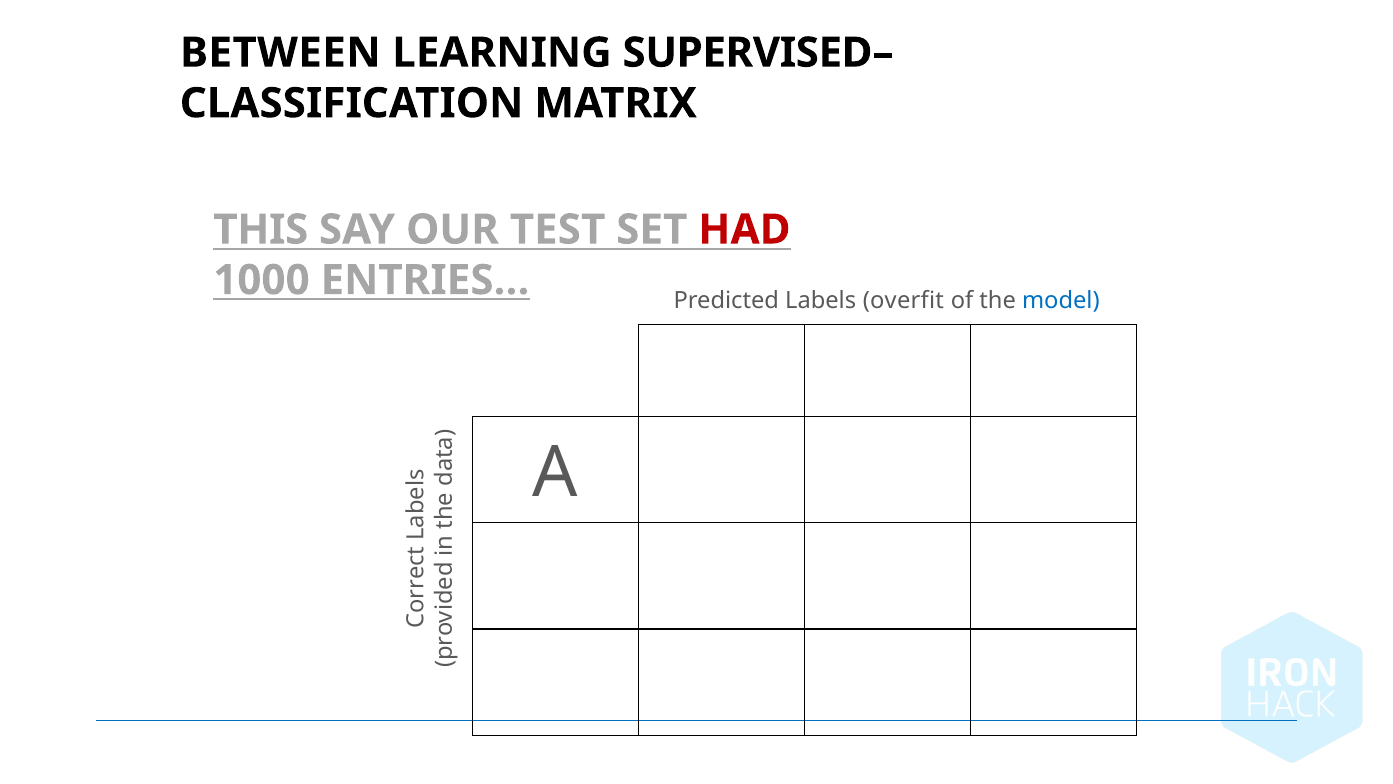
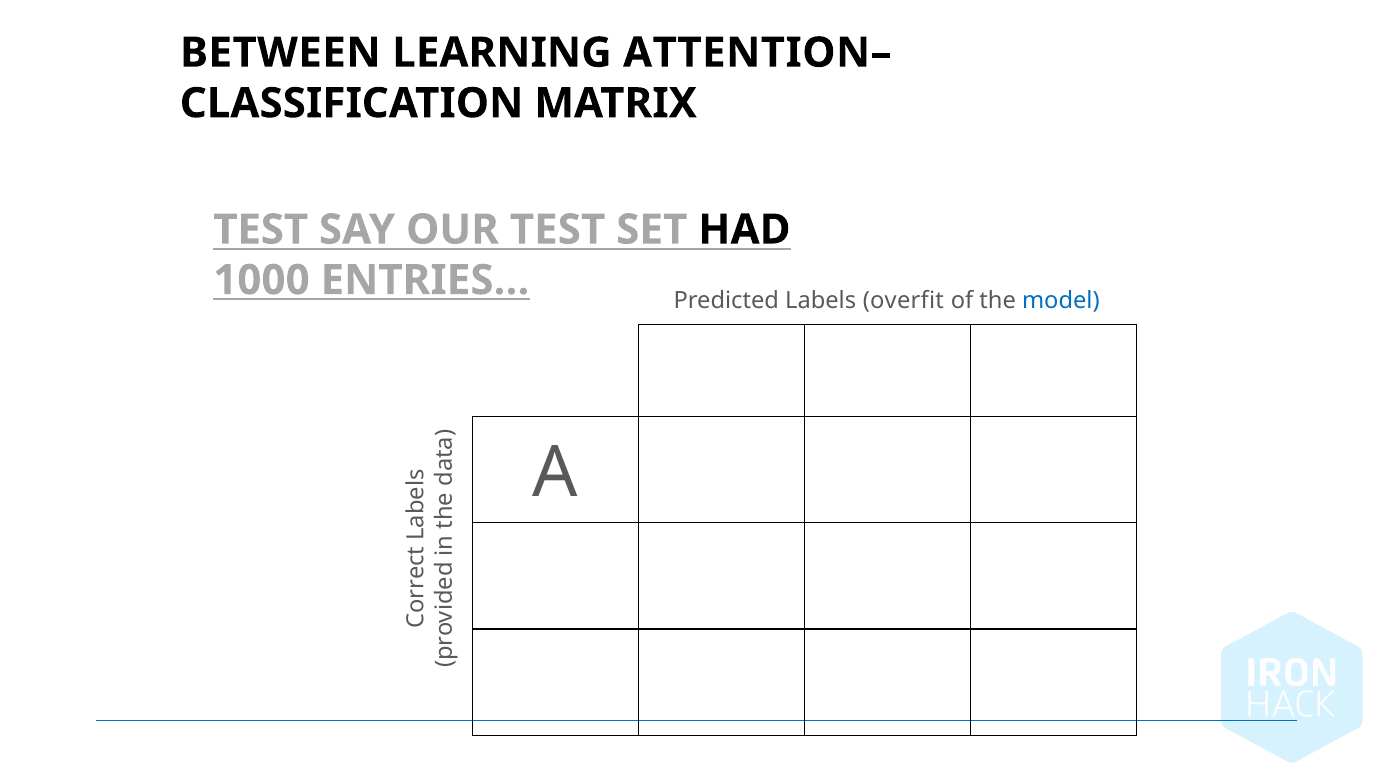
SUPERVISED–: SUPERVISED– -> ATTENTION–
THIS at (261, 230): THIS -> TEST
HAD colour: red -> black
